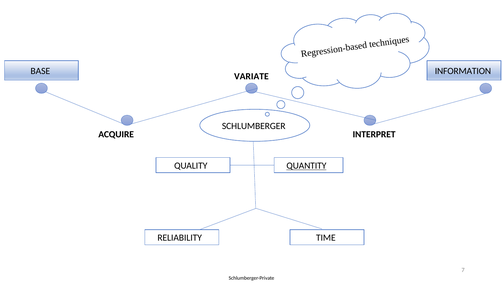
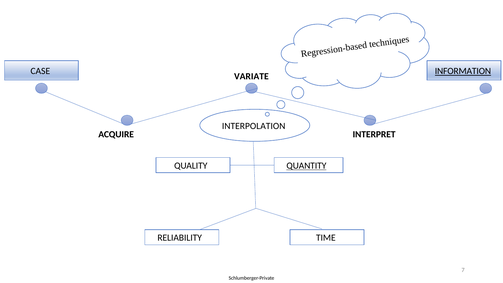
BASE: BASE -> CASE
INFORMATION underline: none -> present
SCHLUMBERGER: SCHLUMBERGER -> INTERPOLATION
